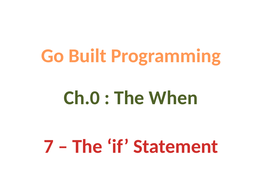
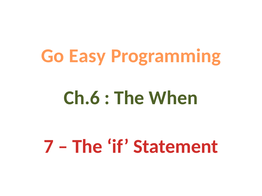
Built: Built -> Easy
Ch.0: Ch.0 -> Ch.6
